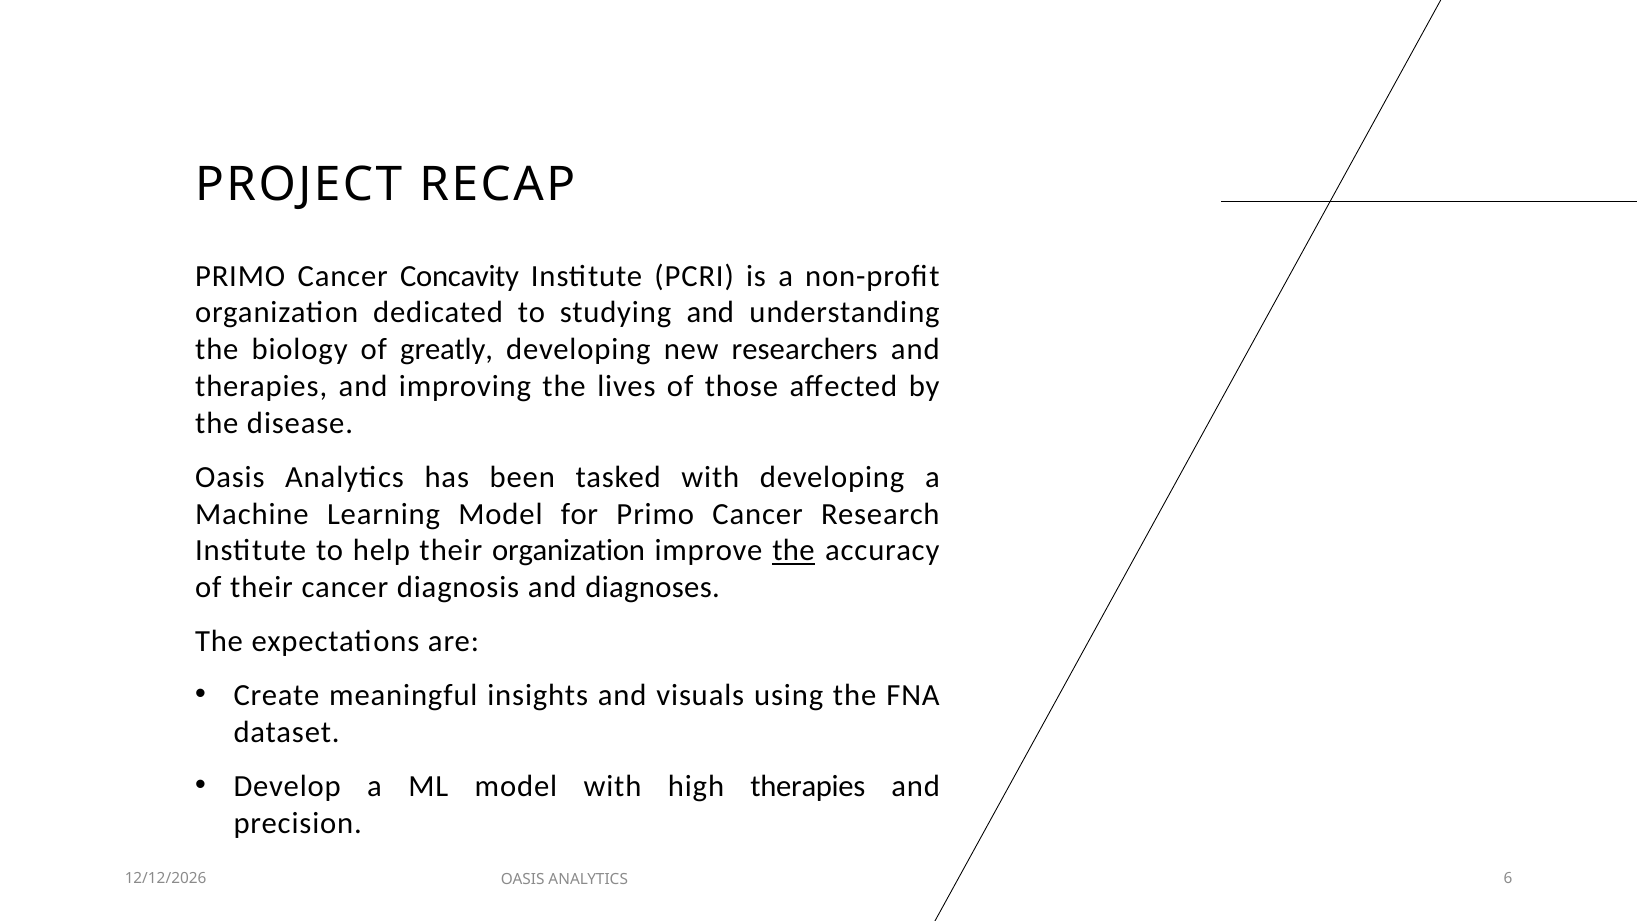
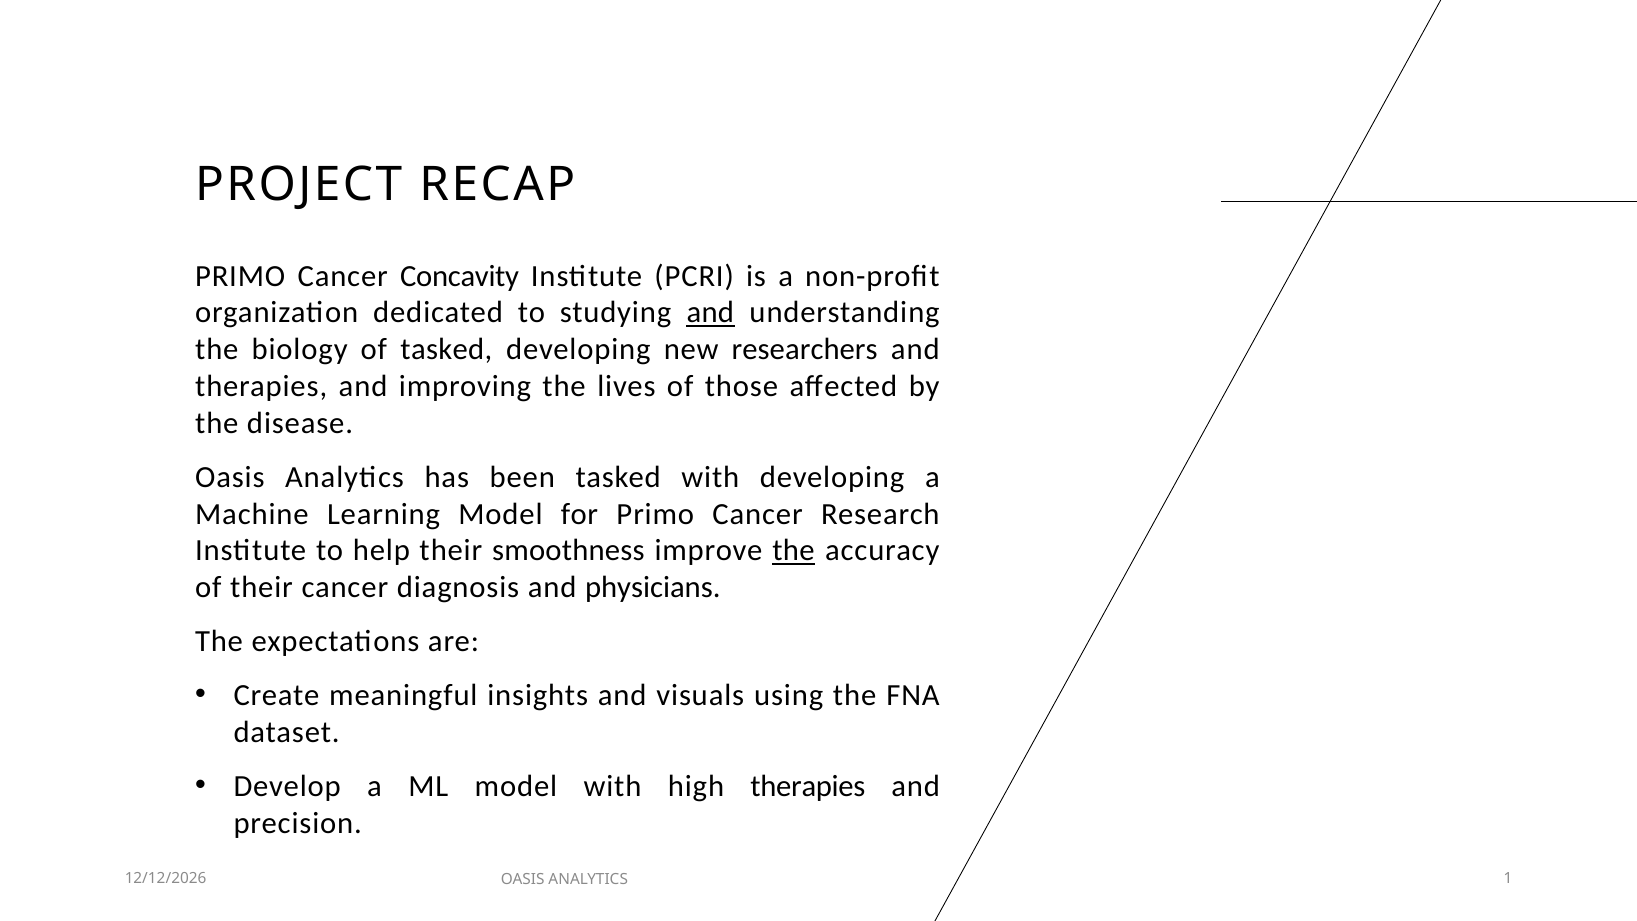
and at (710, 313) underline: none -> present
of greatly: greatly -> tasked
their organization: organization -> smoothness
diagnoses: diagnoses -> physicians
6: 6 -> 1
